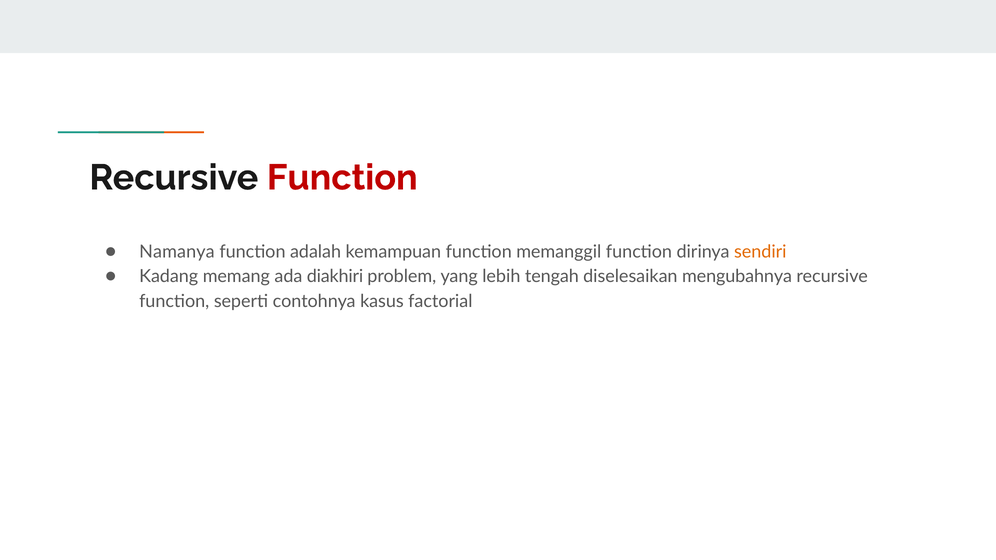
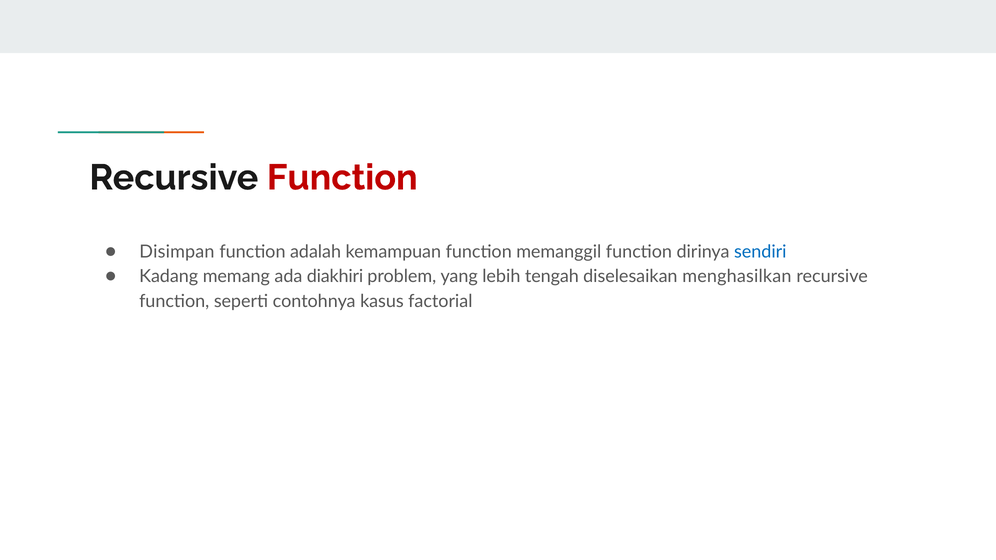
Namanya: Namanya -> Disimpan
sendiri colour: orange -> blue
mengubahnya: mengubahnya -> menghasilkan
